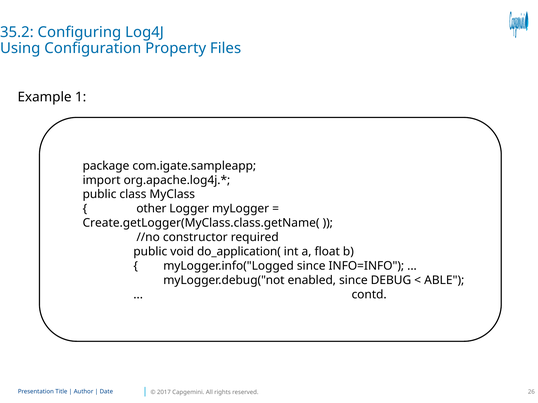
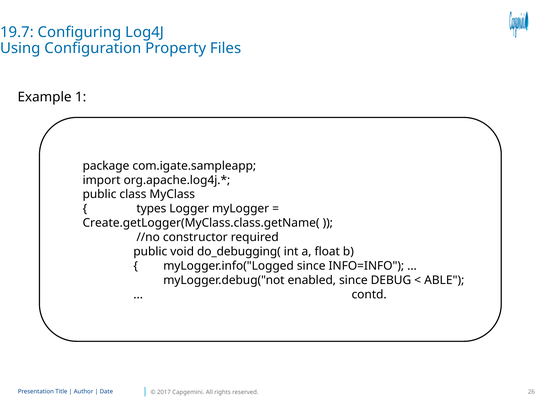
35.2: 35.2 -> 19.7
other: other -> types
do_application(: do_application( -> do_debugging(
